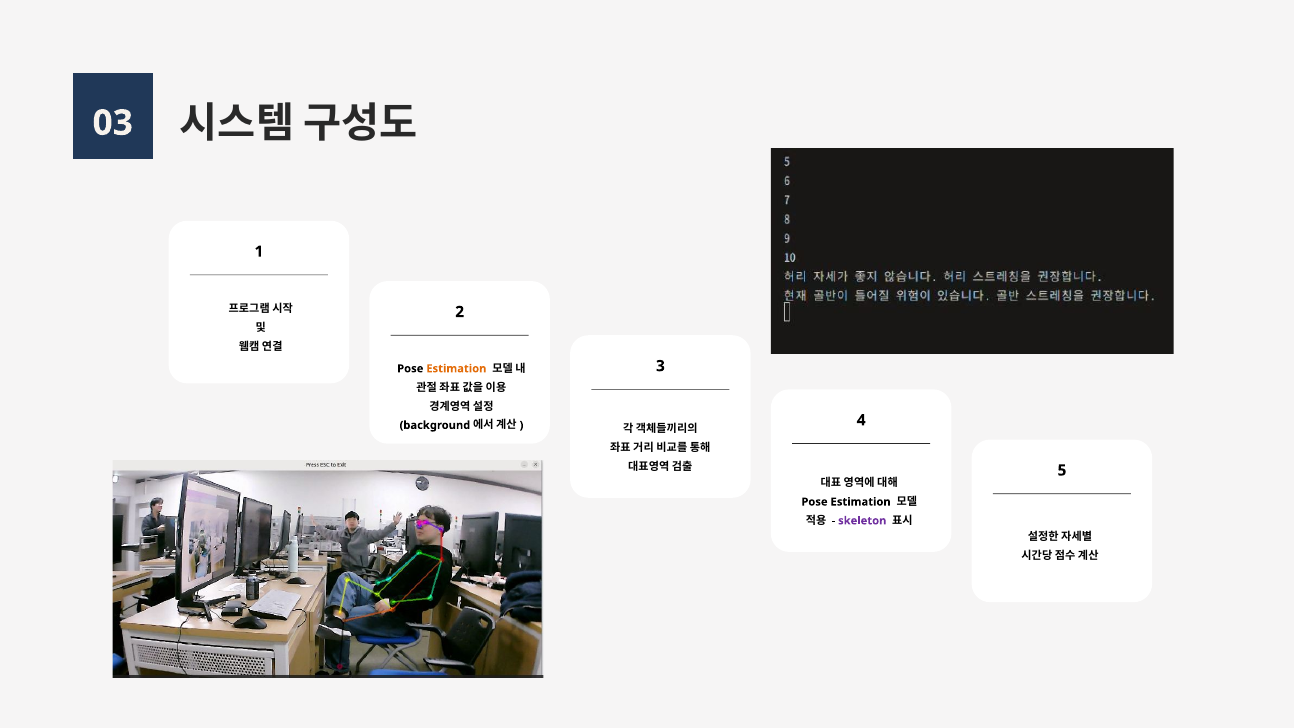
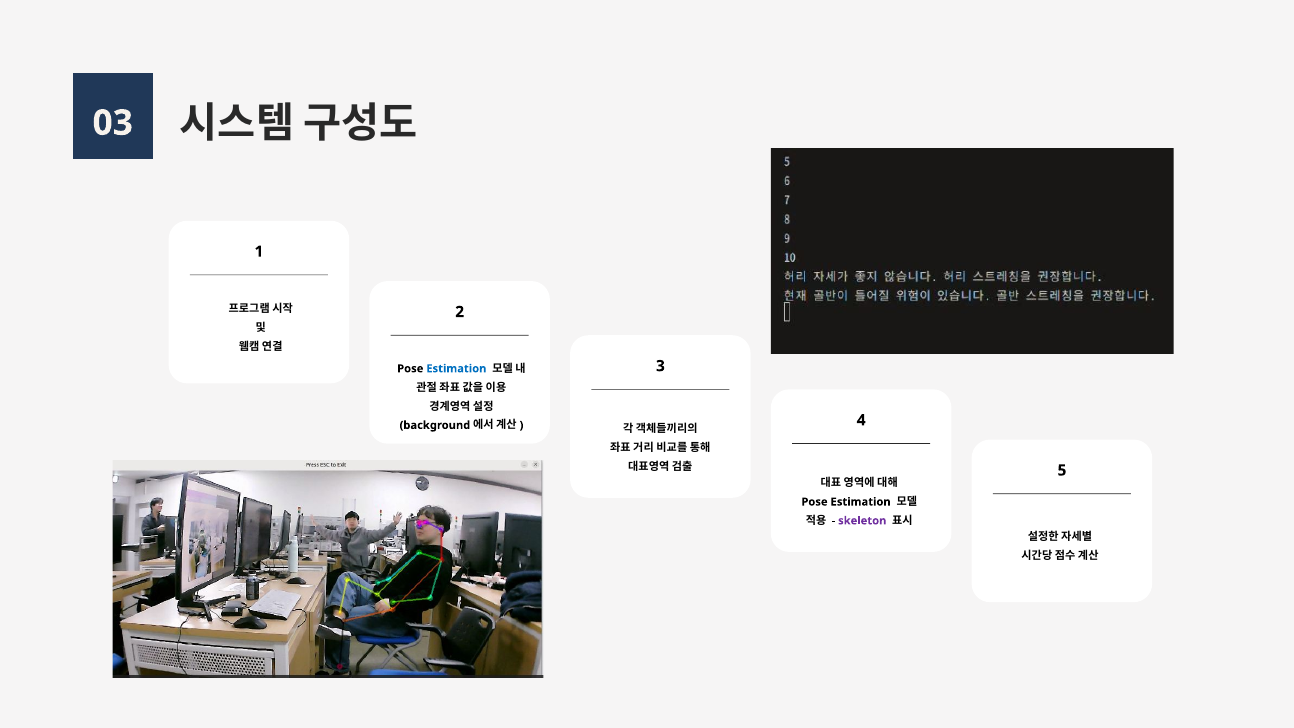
Estimation at (456, 369) colour: orange -> blue
